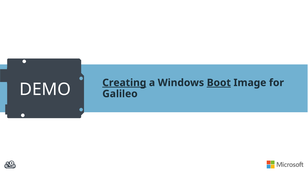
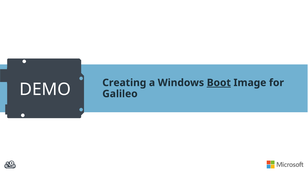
Creating underline: present -> none
